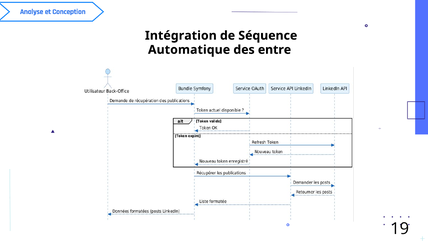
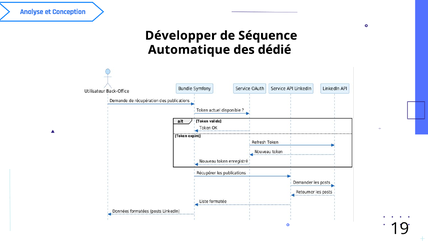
Intégration: Intégration -> Développer
entre: entre -> dédié
